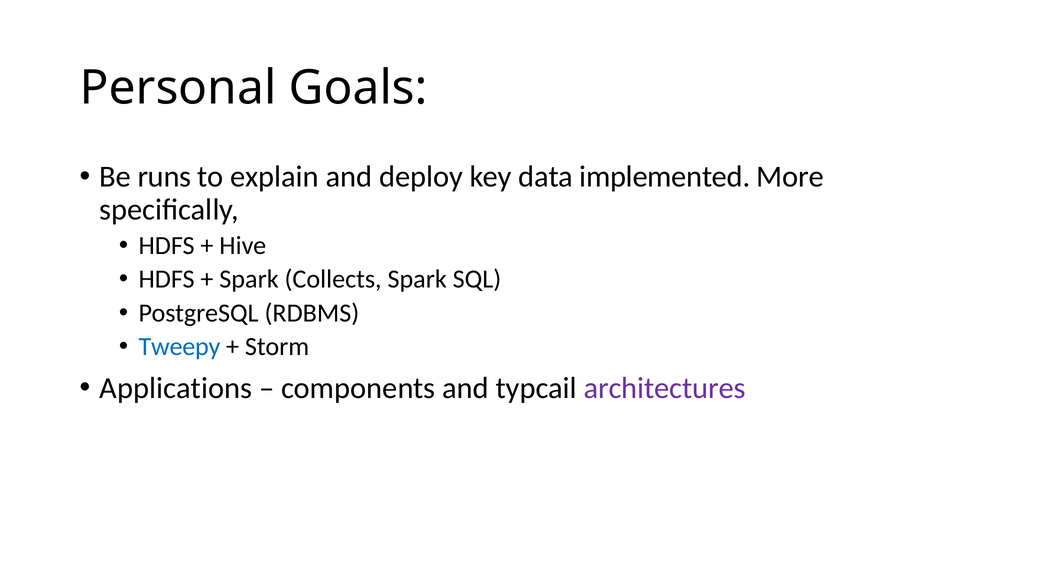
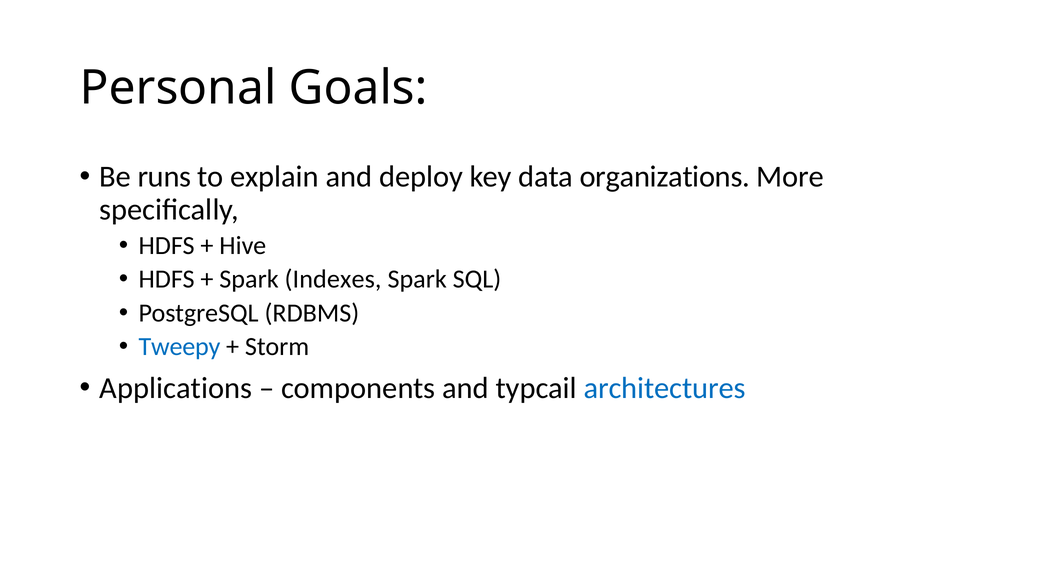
implemented: implemented -> organizations
Collects: Collects -> Indexes
architectures colour: purple -> blue
